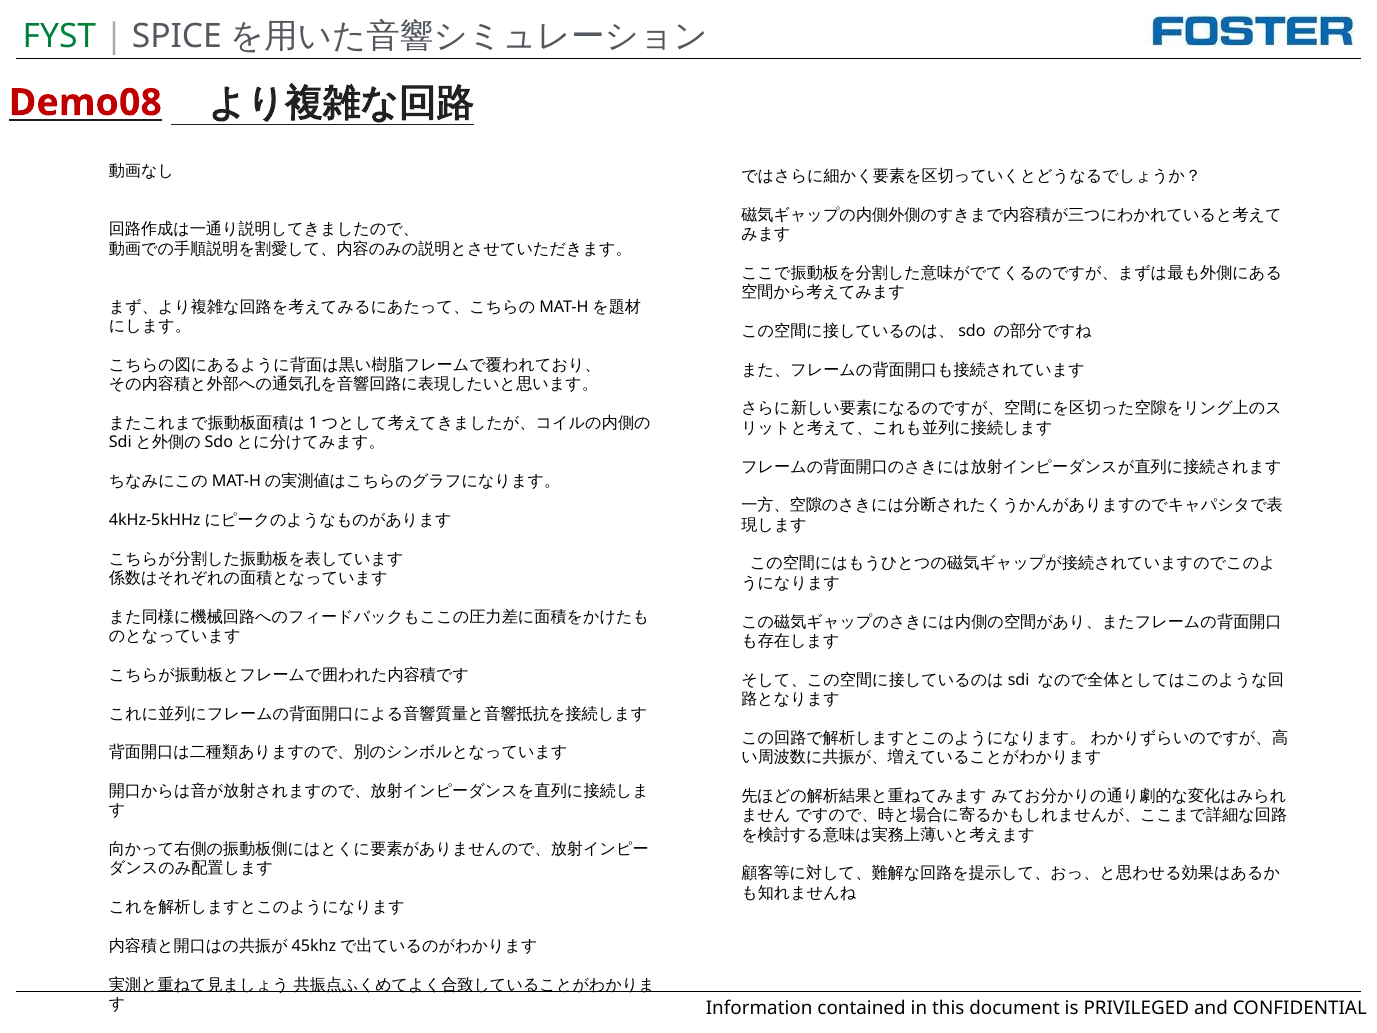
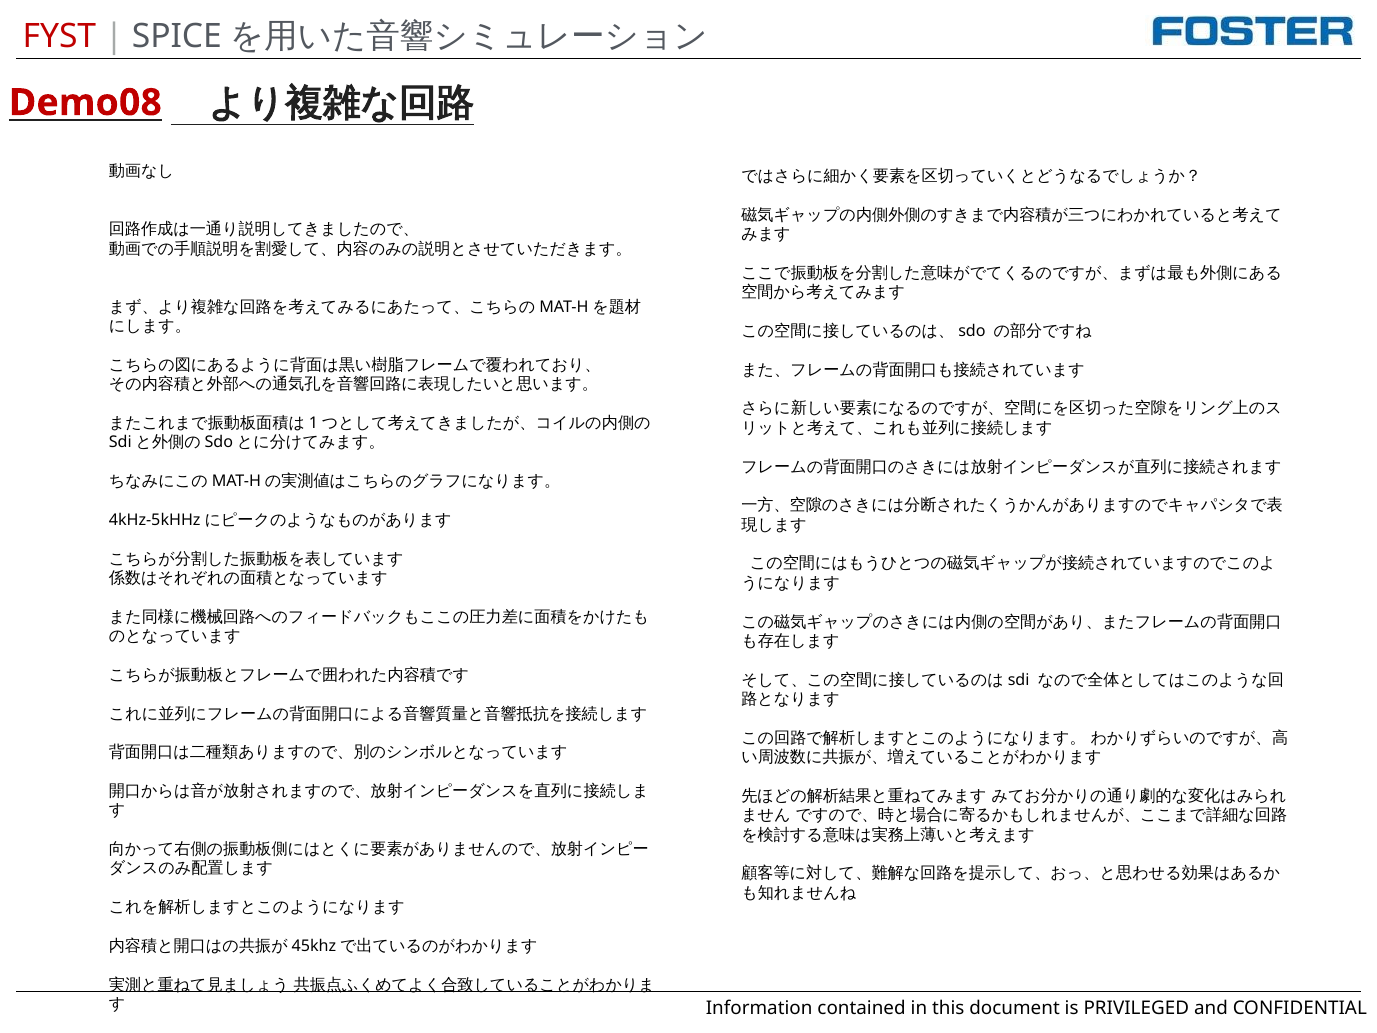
FYST colour: green -> red
